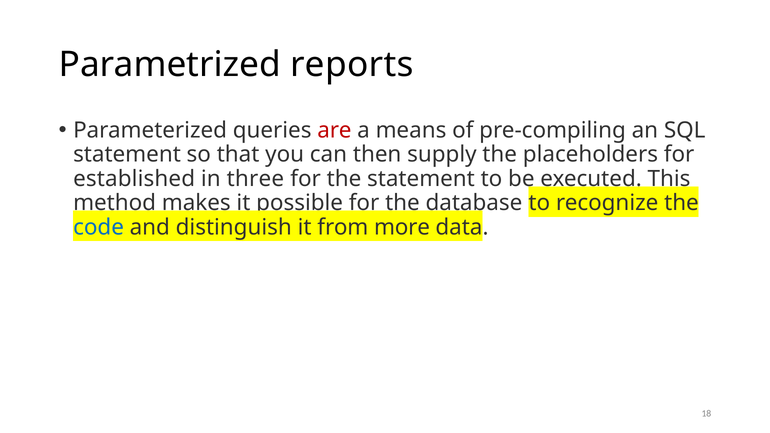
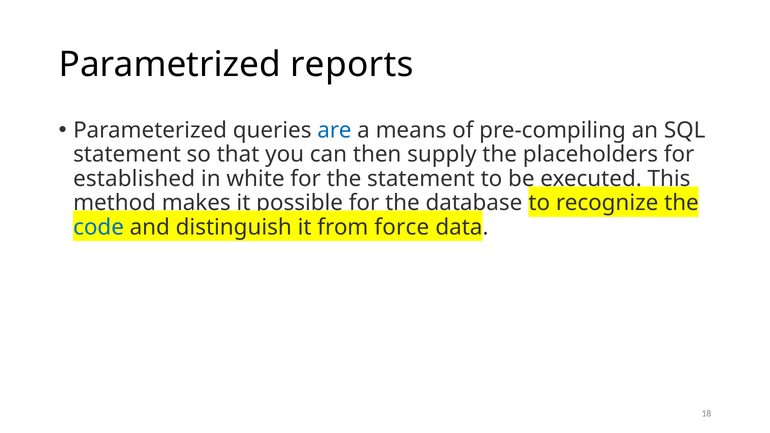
are colour: red -> blue
three: three -> white
more: more -> force
